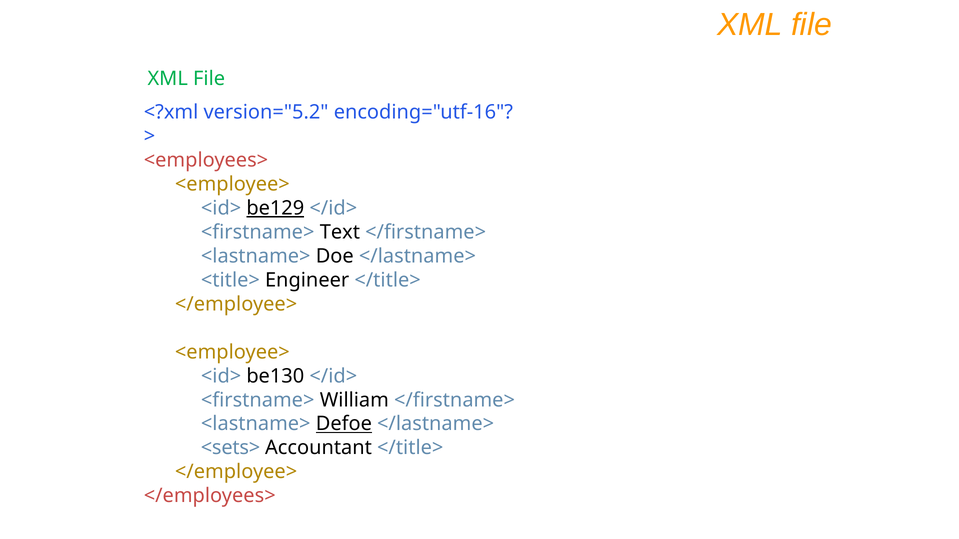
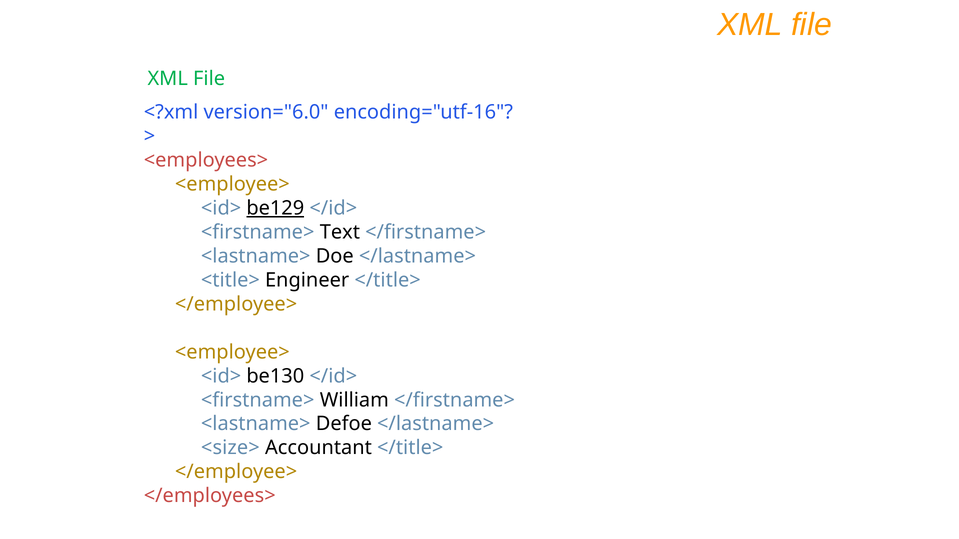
version="5.2: version="5.2 -> version="6.0
Defoe underline: present -> none
<sets>: <sets> -> <size>
